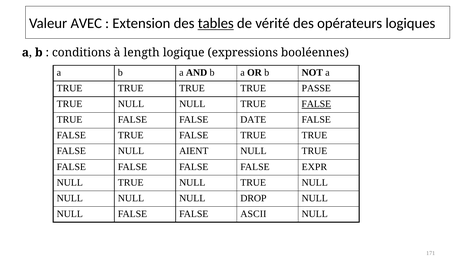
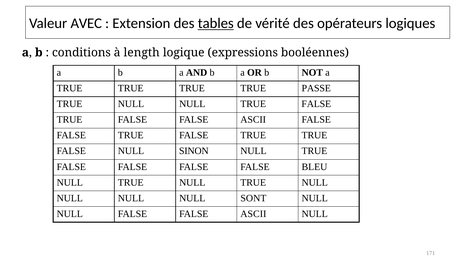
FALSE at (316, 104) underline: present -> none
TRUE FALSE FALSE DATE: DATE -> ASCII
AIENT: AIENT -> SINON
EXPR: EXPR -> BLEU
DROP: DROP -> SONT
